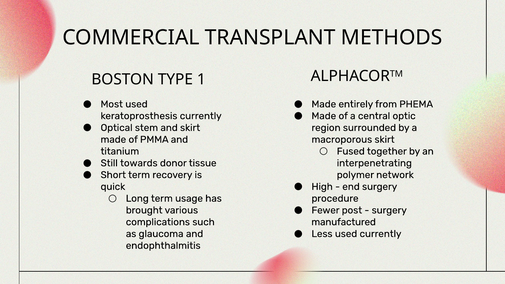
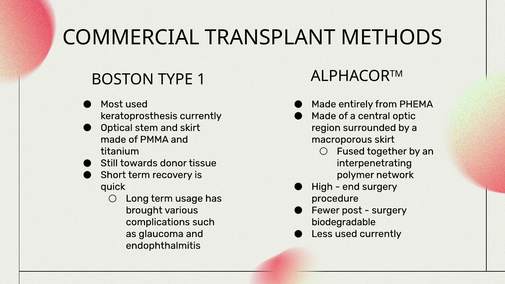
manufactured: manufactured -> biodegradable
